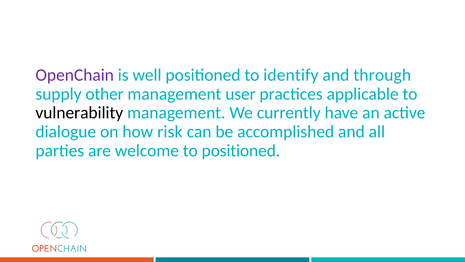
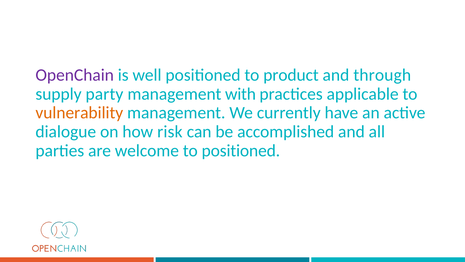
identify: identify -> product
other: other -> party
user: user -> with
vulnerability colour: black -> orange
